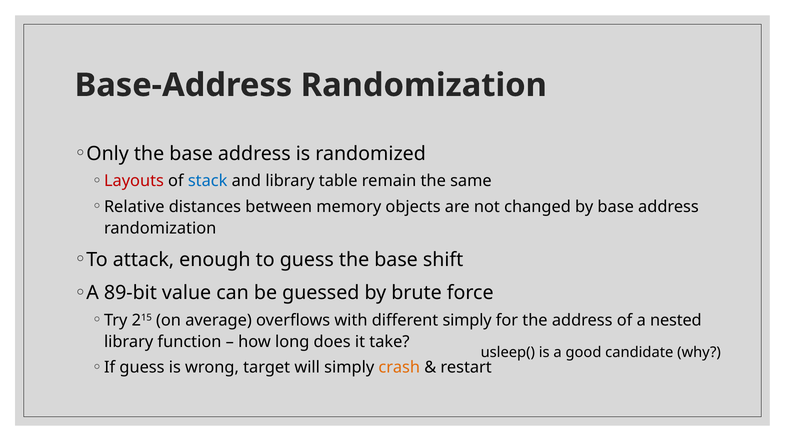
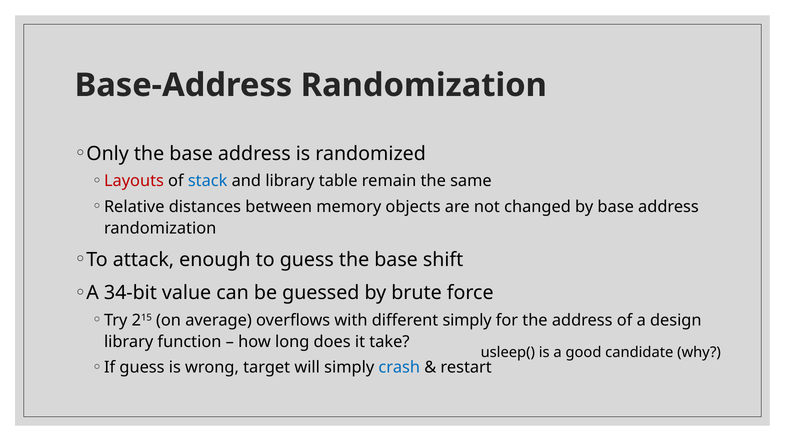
89-bit: 89-bit -> 34-bit
nested: nested -> design
crash colour: orange -> blue
